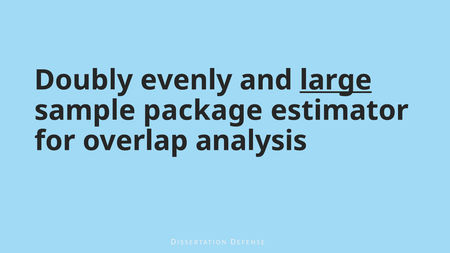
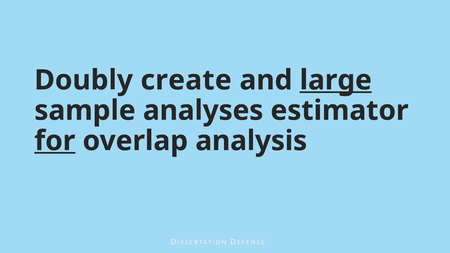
evenly: evenly -> create
package: package -> analyses
for underline: none -> present
